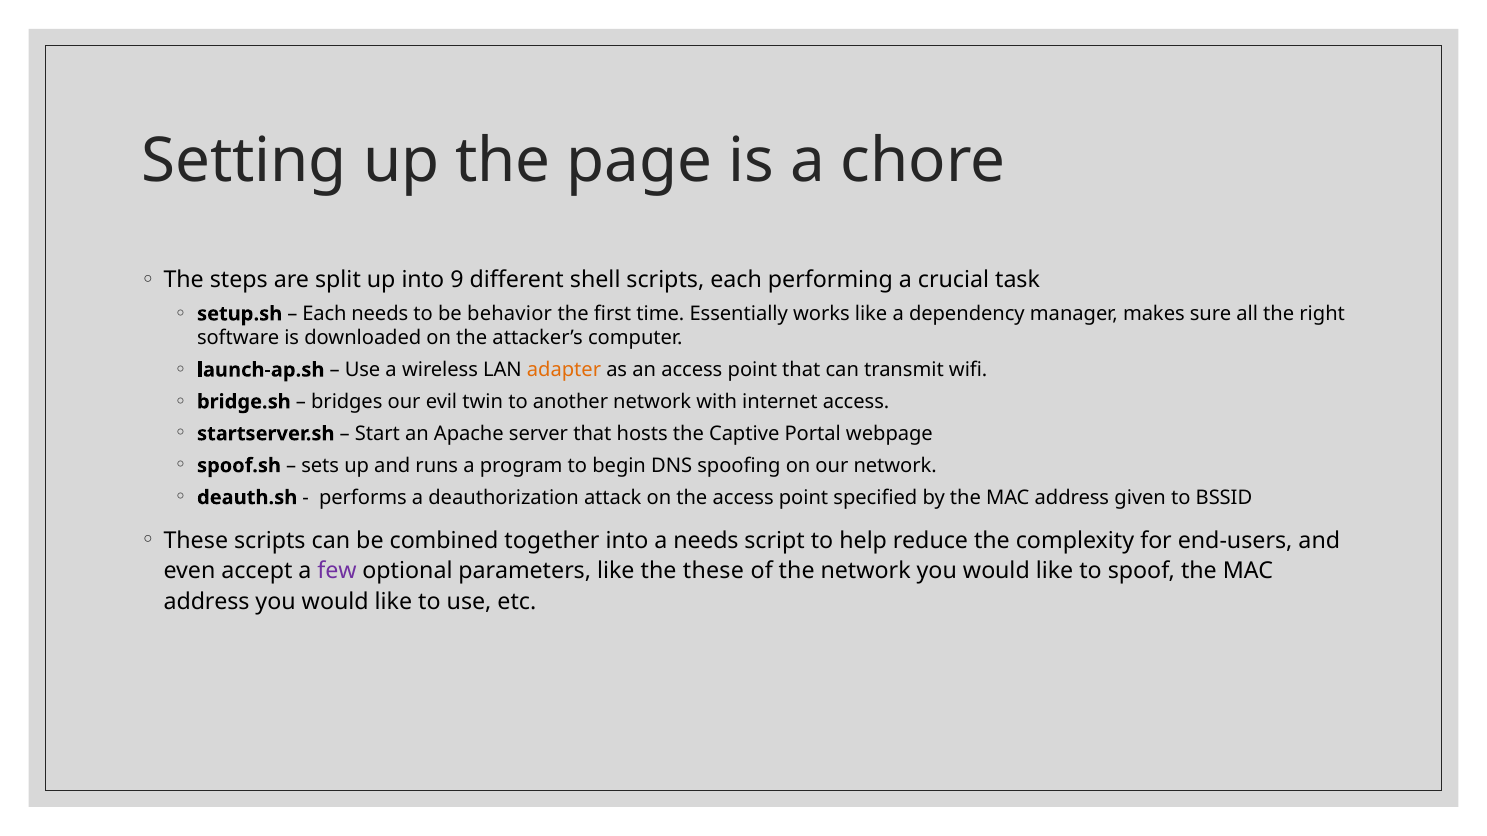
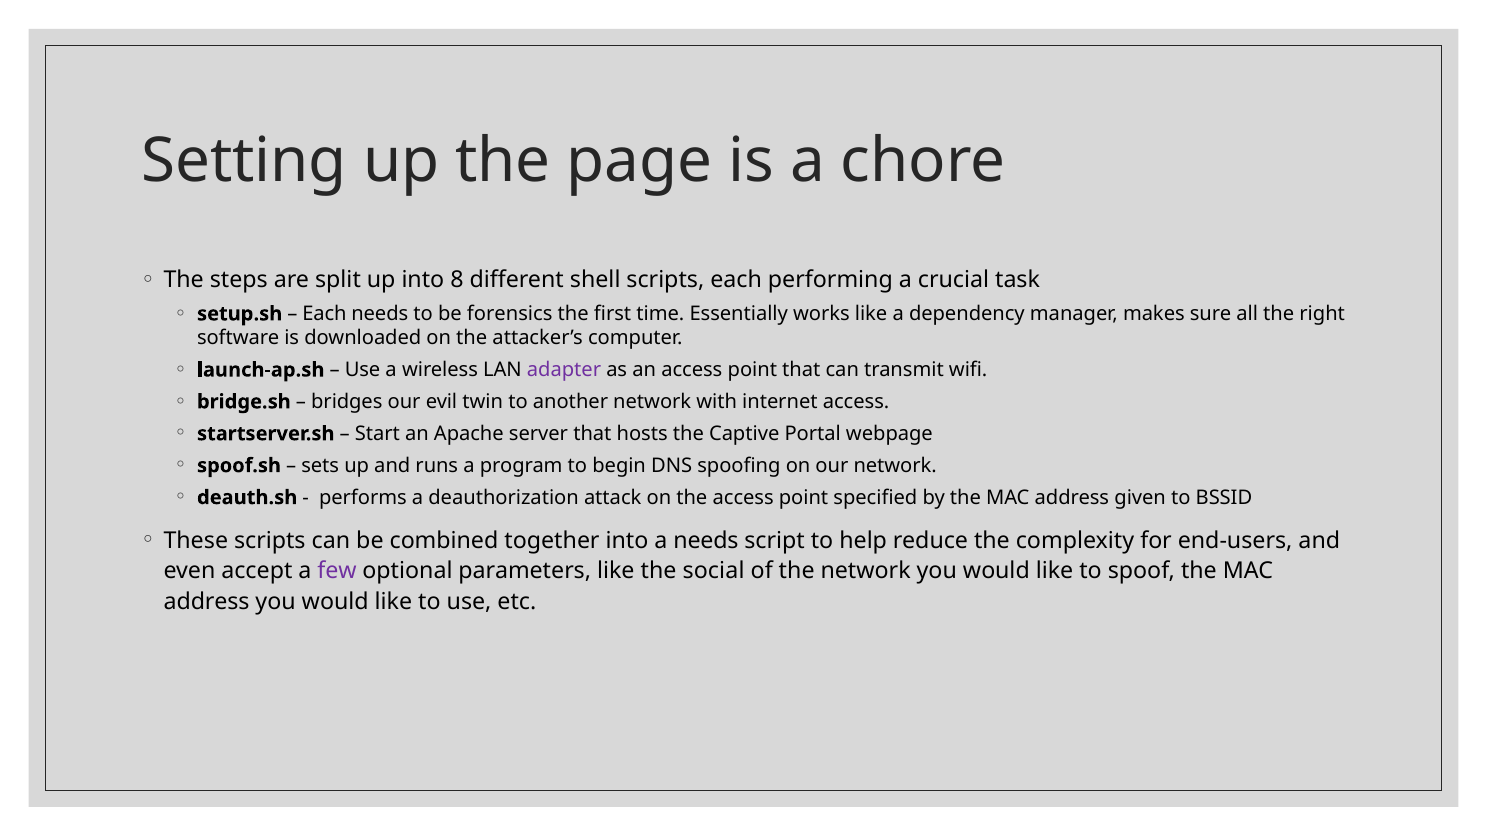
9: 9 -> 8
behavior: behavior -> forensics
adapter colour: orange -> purple
the these: these -> social
